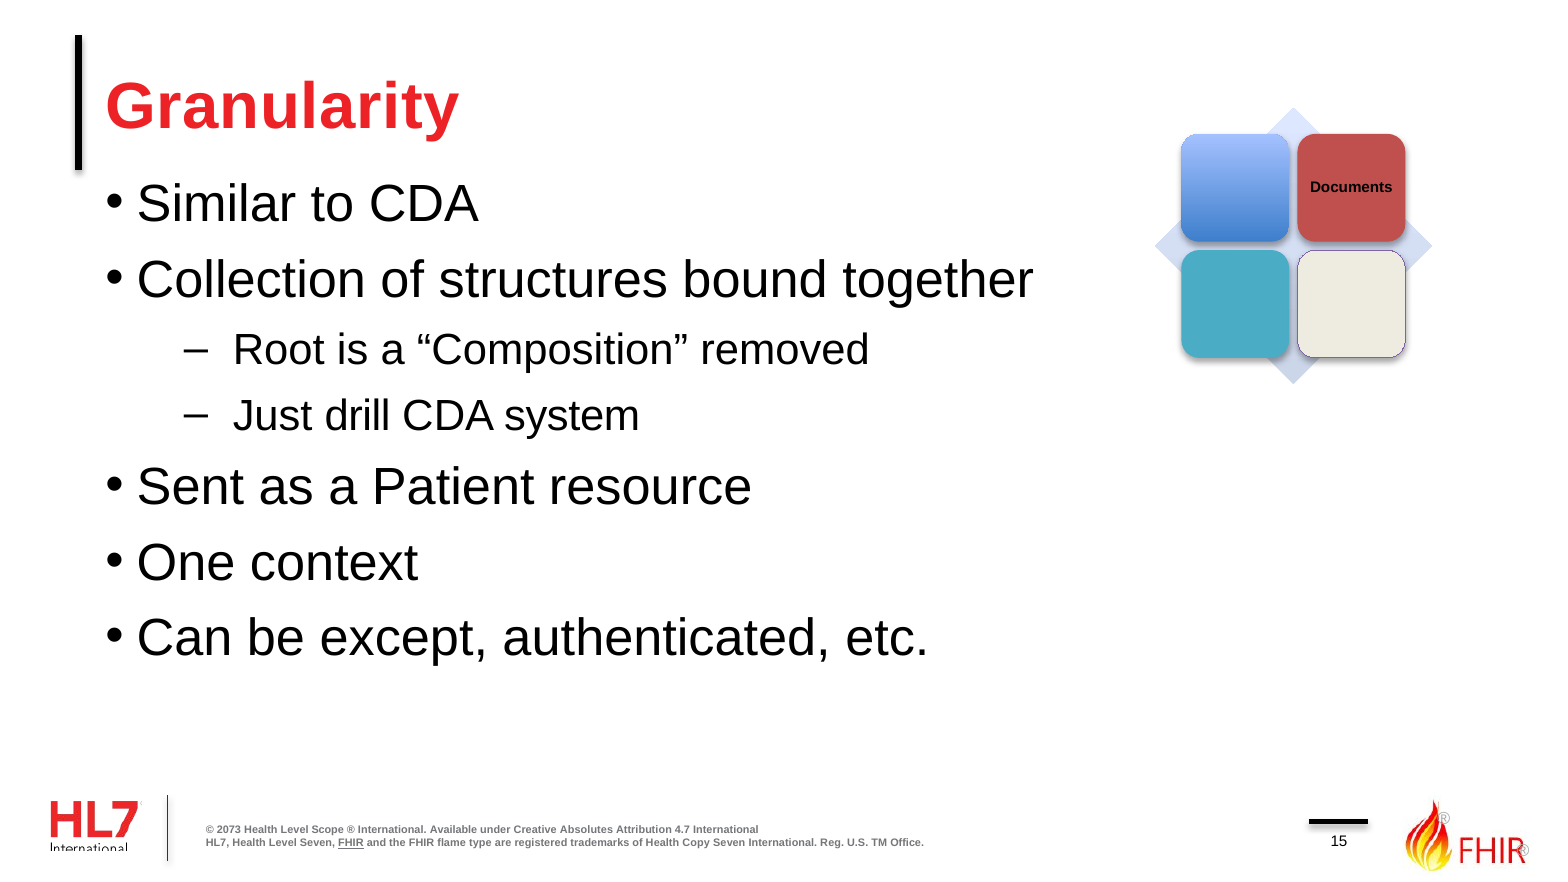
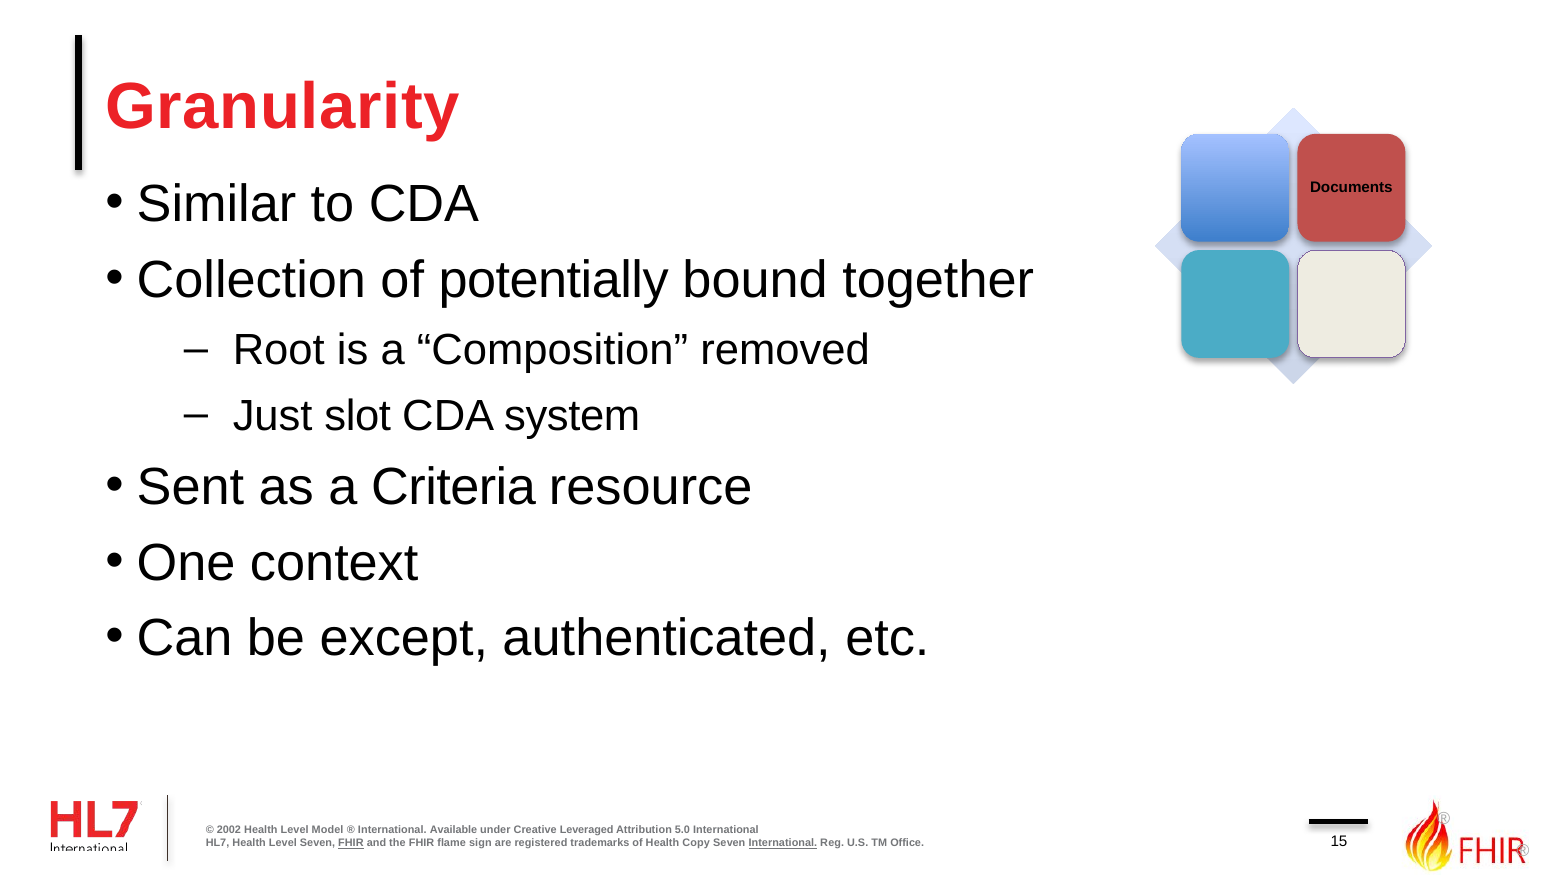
structures: structures -> potentially
drill: drill -> slot
Patient: Patient -> Criteria
2073: 2073 -> 2002
Scope: Scope -> Model
Absolutes: Absolutes -> Leveraged
4.7: 4.7 -> 5.0
type: type -> sign
International at (783, 843) underline: none -> present
